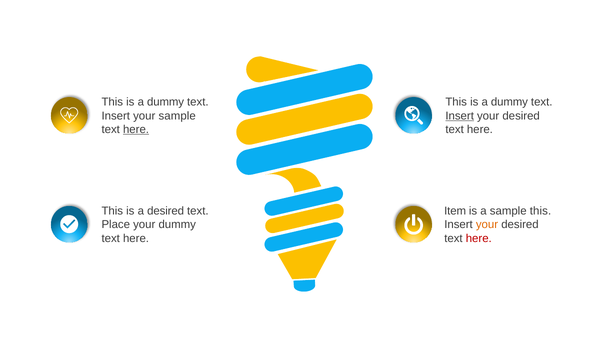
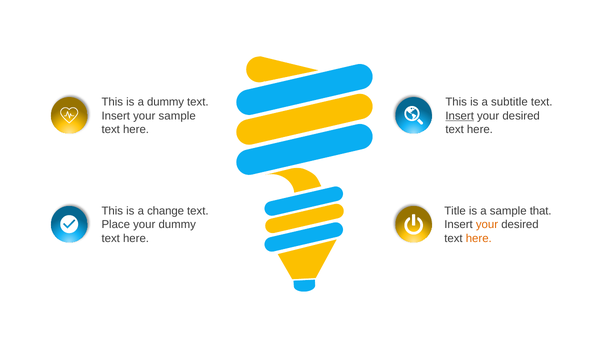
dummy at (509, 102): dummy -> subtitle
here at (136, 130) underline: present -> none
a desired: desired -> change
Item: Item -> Title
sample this: this -> that
here at (479, 239) colour: red -> orange
